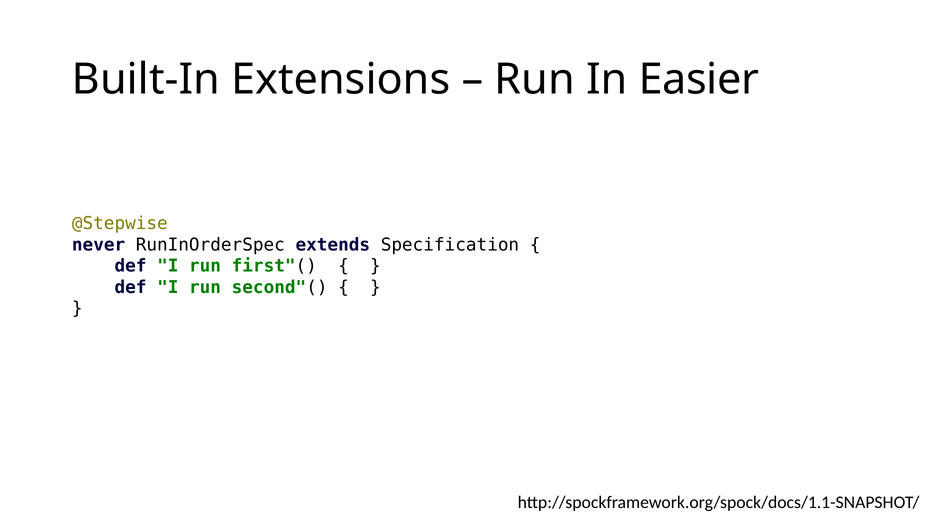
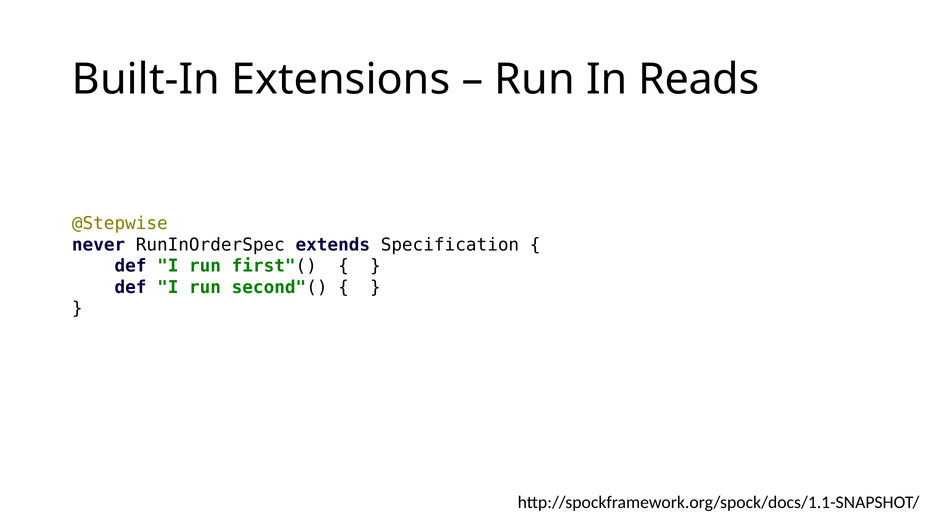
Easier: Easier -> Reads
